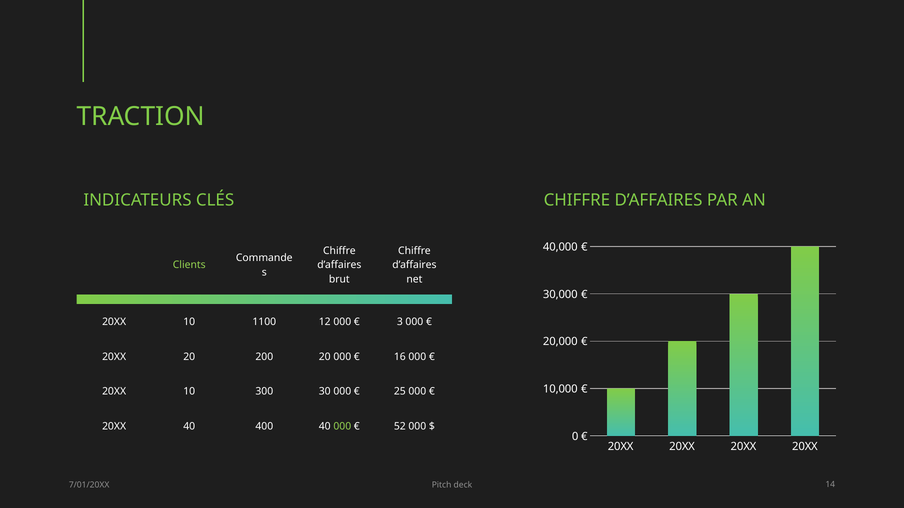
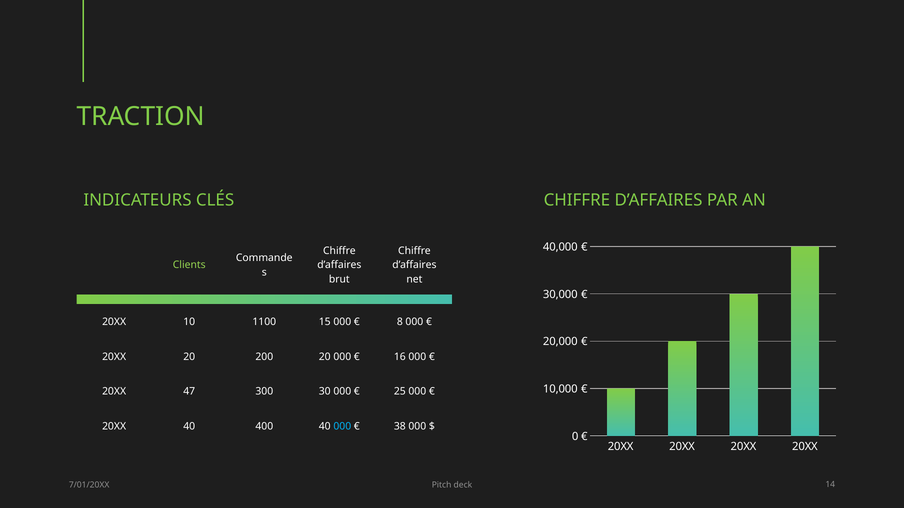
12: 12 -> 15
3: 3 -> 8
10 at (189, 392): 10 -> 47
000 at (342, 427) colour: light green -> light blue
52: 52 -> 38
